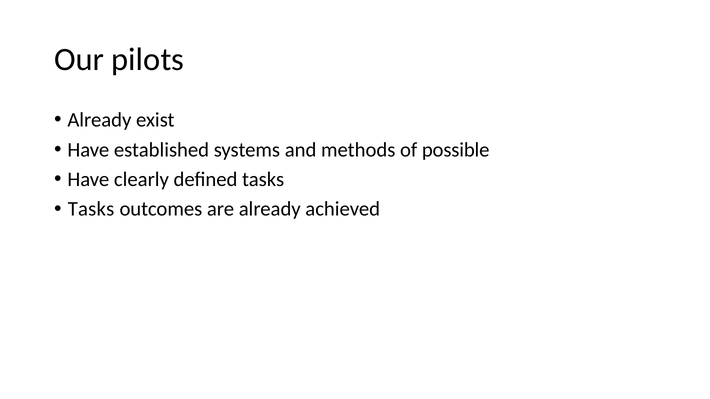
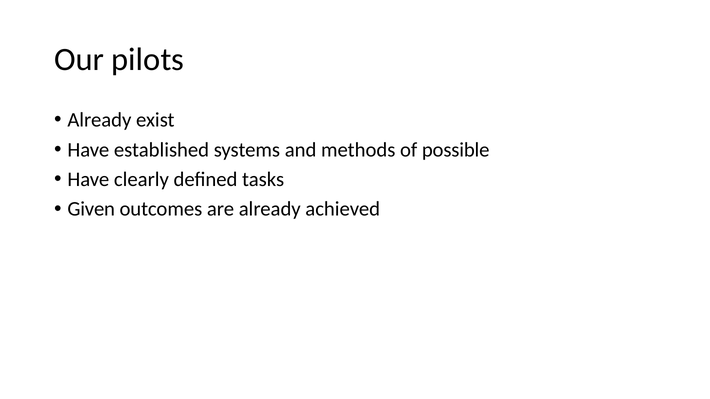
Tasks at (91, 209): Tasks -> Given
